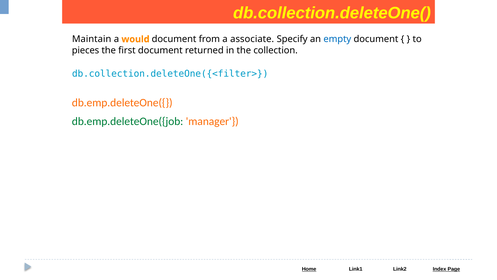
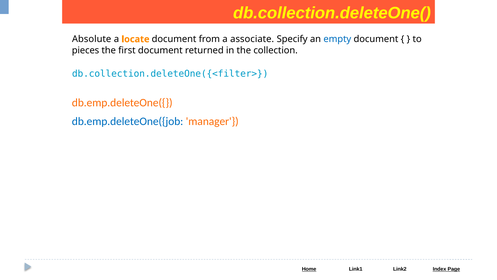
Maintain: Maintain -> Absolute
would: would -> locate
db.emp.deleteOne({job colour: green -> blue
